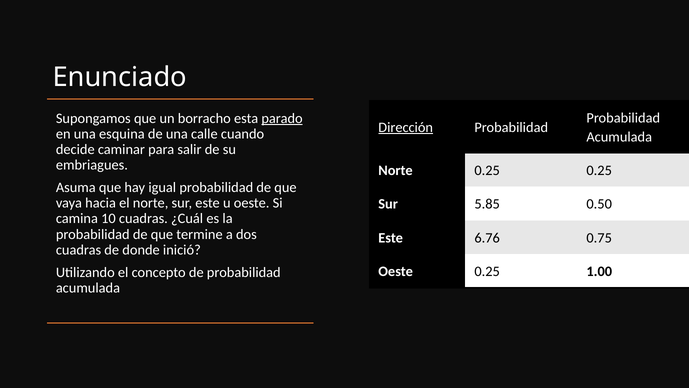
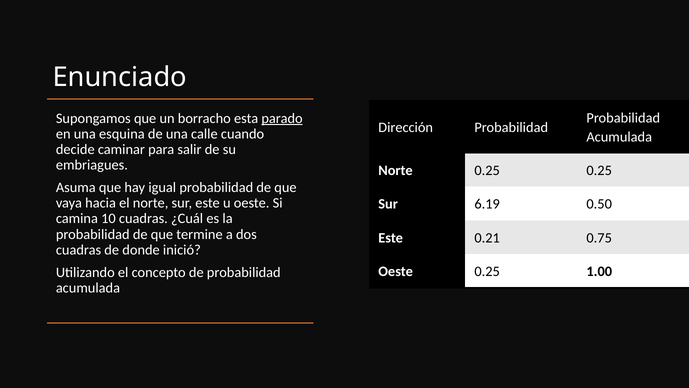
Dirección underline: present -> none
5.85: 5.85 -> 6.19
6.76: 6.76 -> 0.21
